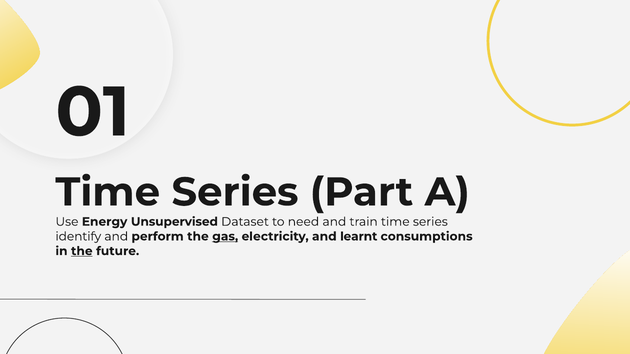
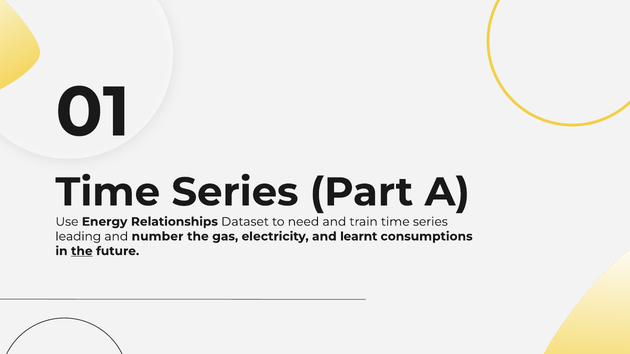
Unsupervised: Unsupervised -> Relationships
identify: identify -> leading
perform: perform -> number
gas underline: present -> none
